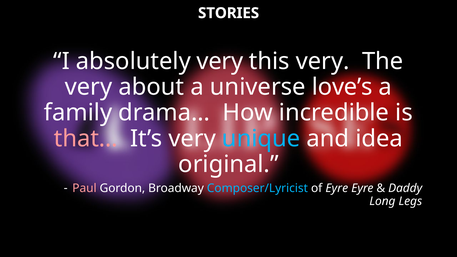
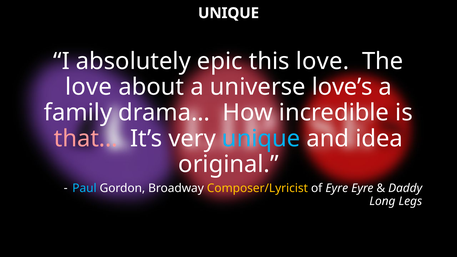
STORIES at (229, 13): STORIES -> UNIQUE
absolutely very: very -> epic
this very: very -> love
very at (89, 87): very -> love
Paul colour: pink -> light blue
Composer/Lyricist colour: light blue -> yellow
